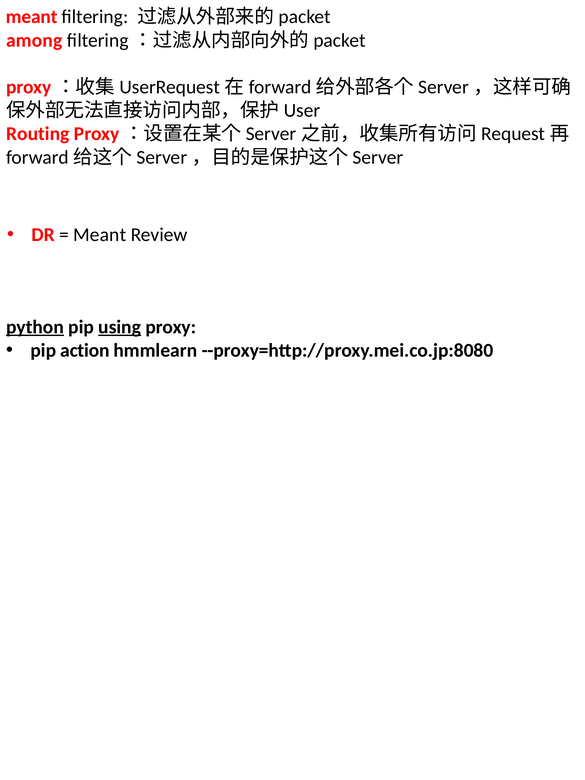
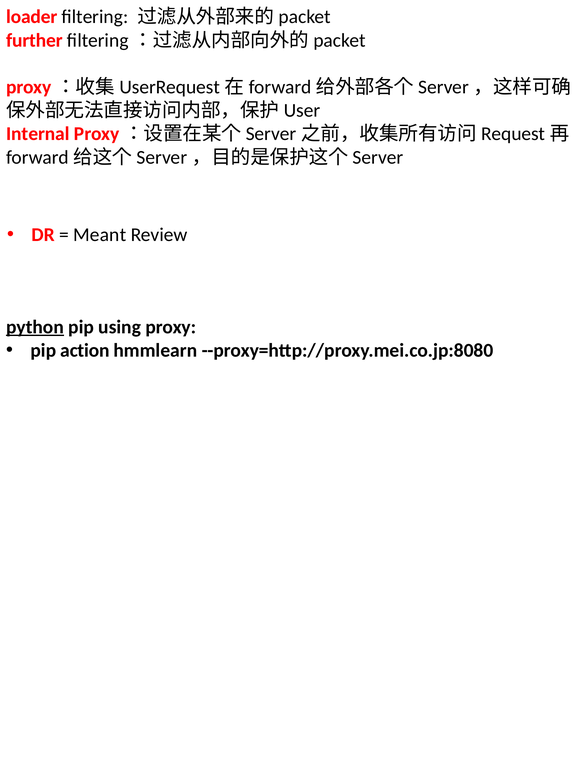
meant at (32, 17): meant -> loader
among: among -> further
Routing: Routing -> Internal
using underline: present -> none
